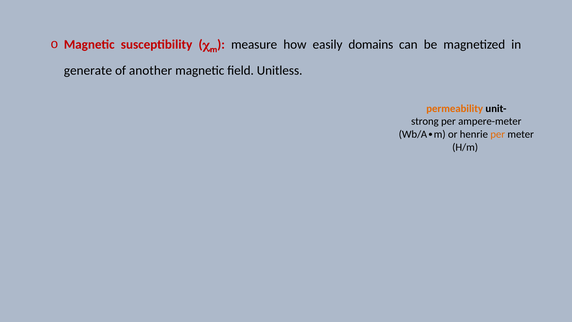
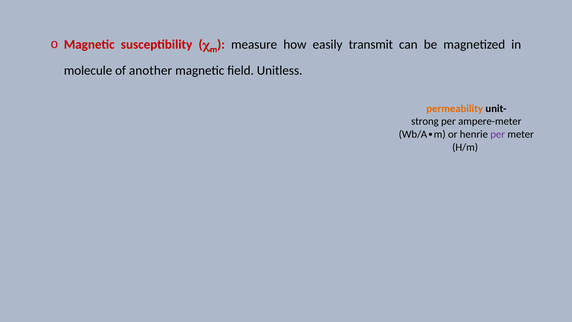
domains: domains -> transmit
generate: generate -> molecule
per at (498, 134) colour: orange -> purple
